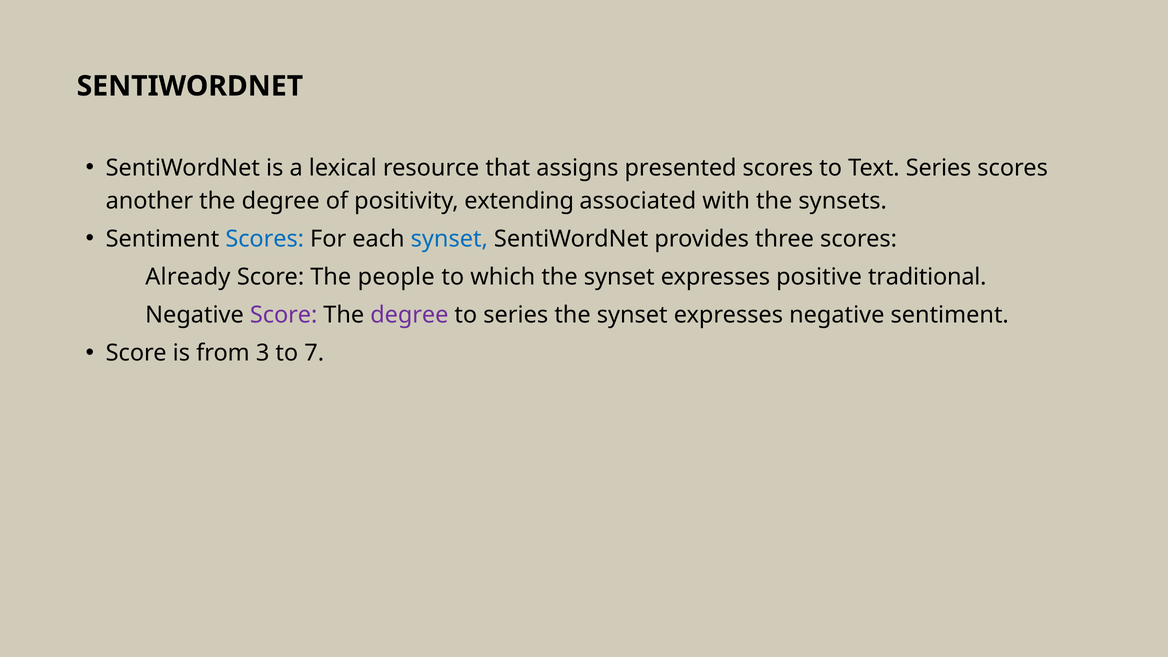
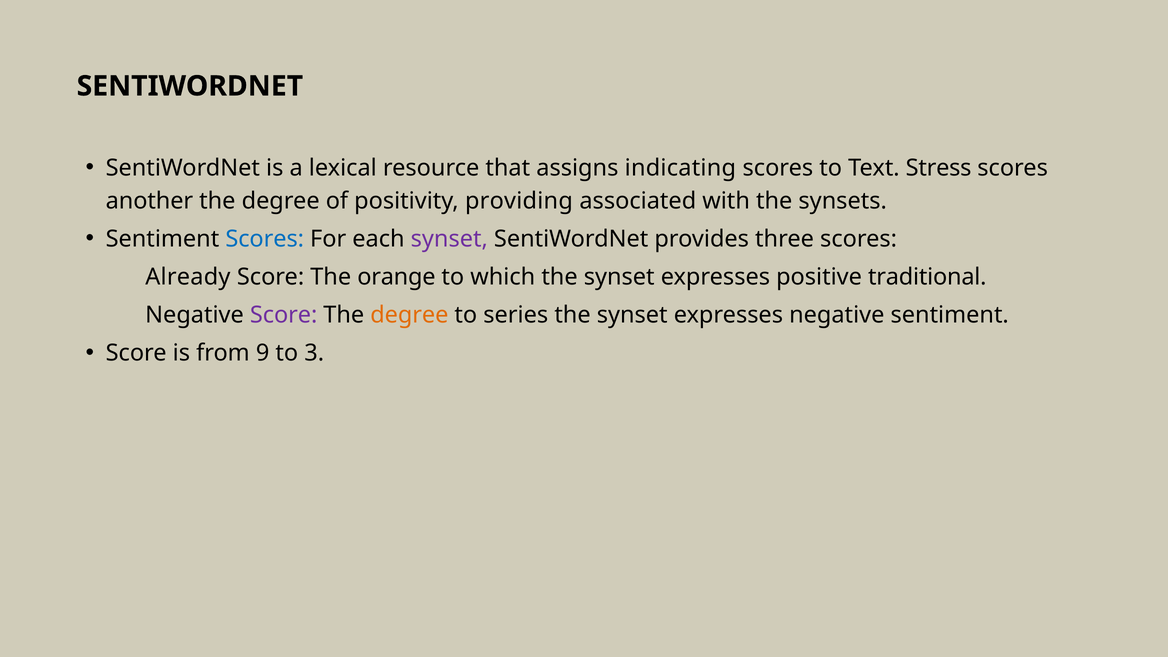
presented: presented -> indicating
Text Series: Series -> Stress
extending: extending -> providing
synset at (449, 239) colour: blue -> purple
people: people -> orange
degree at (409, 315) colour: purple -> orange
3: 3 -> 9
7: 7 -> 3
